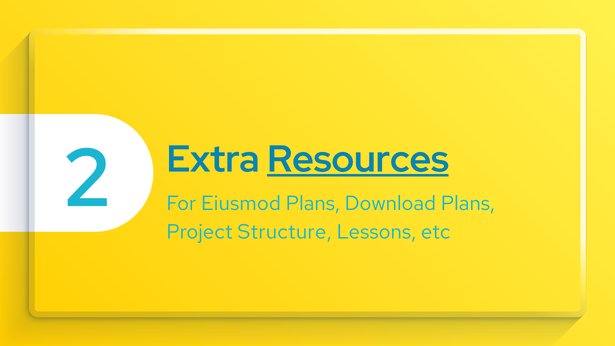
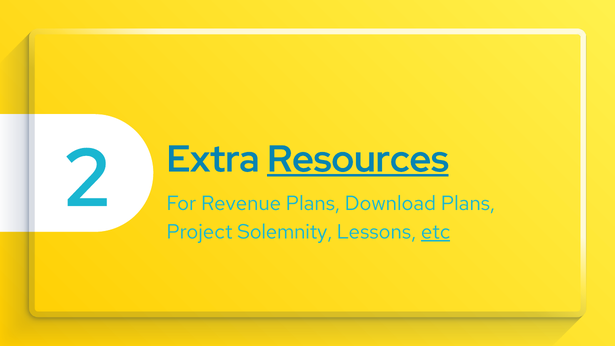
Eiusmod: Eiusmod -> Revenue
Structure: Structure -> Solemnity
etc underline: none -> present
